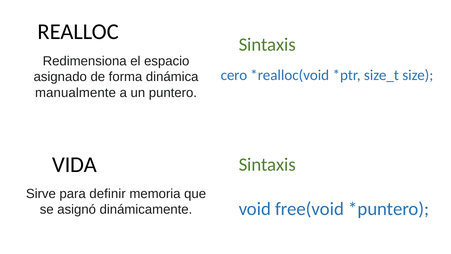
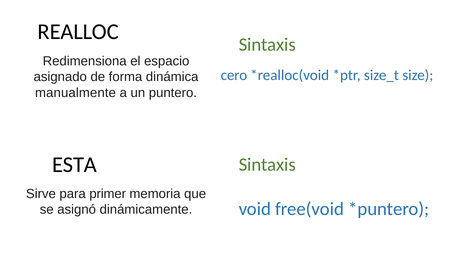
VIDA: VIDA -> ESTA
definir: definir -> primer
